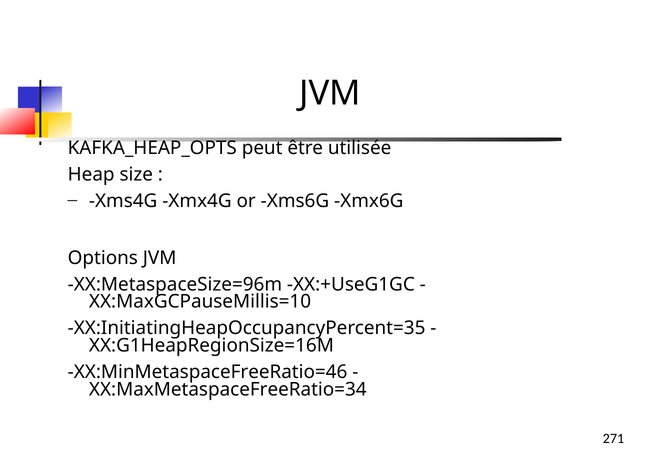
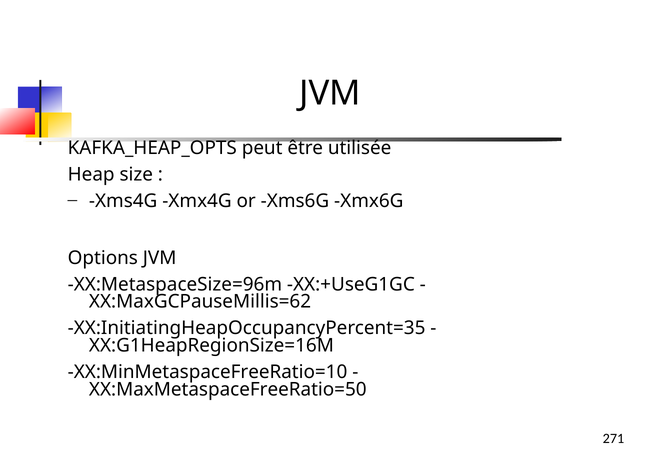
XX:MaxGCPauseMillis=10: XX:MaxGCPauseMillis=10 -> XX:MaxGCPauseMillis=62
XX:MinMetaspaceFreeRatio=46: XX:MinMetaspaceFreeRatio=46 -> XX:MinMetaspaceFreeRatio=10
XX:MaxMetaspaceFreeRatio=34: XX:MaxMetaspaceFreeRatio=34 -> XX:MaxMetaspaceFreeRatio=50
